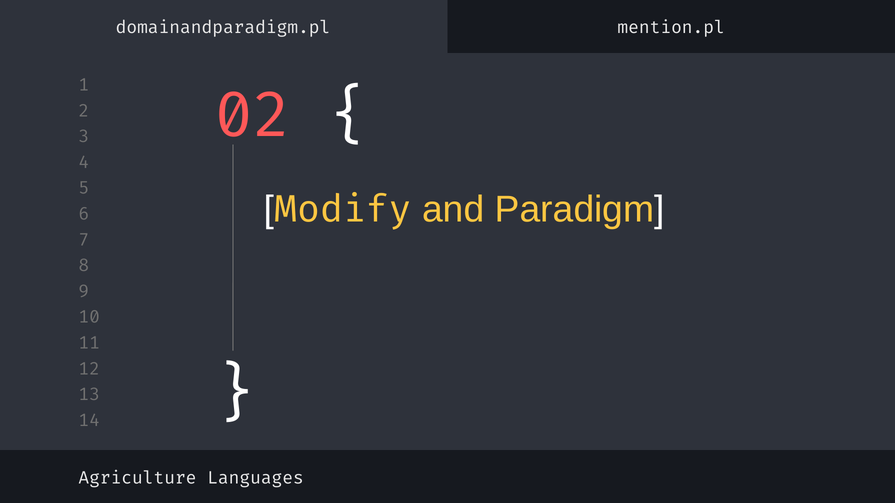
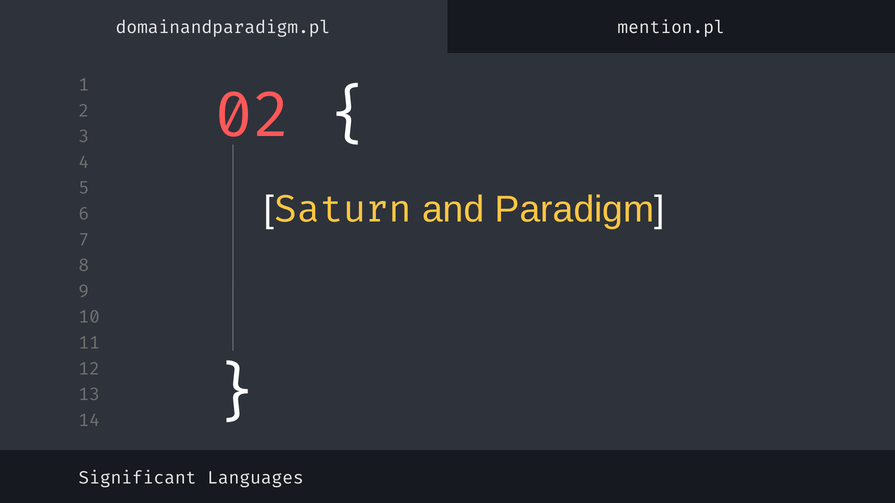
Modify: Modify -> Saturn
Agriculture: Agriculture -> Significant
